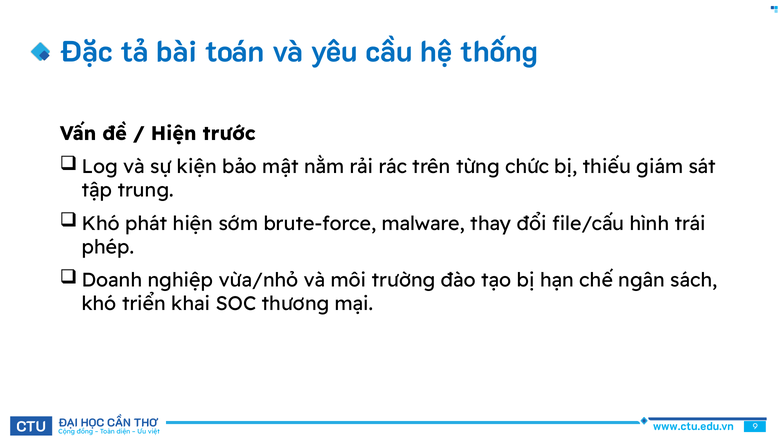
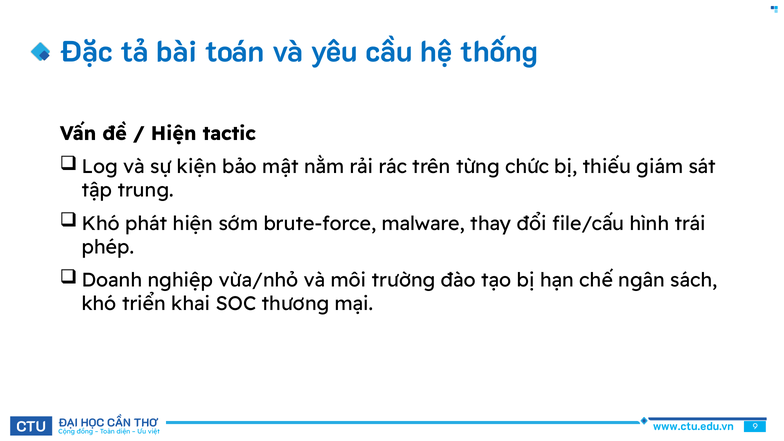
trước: trước -> tactic
